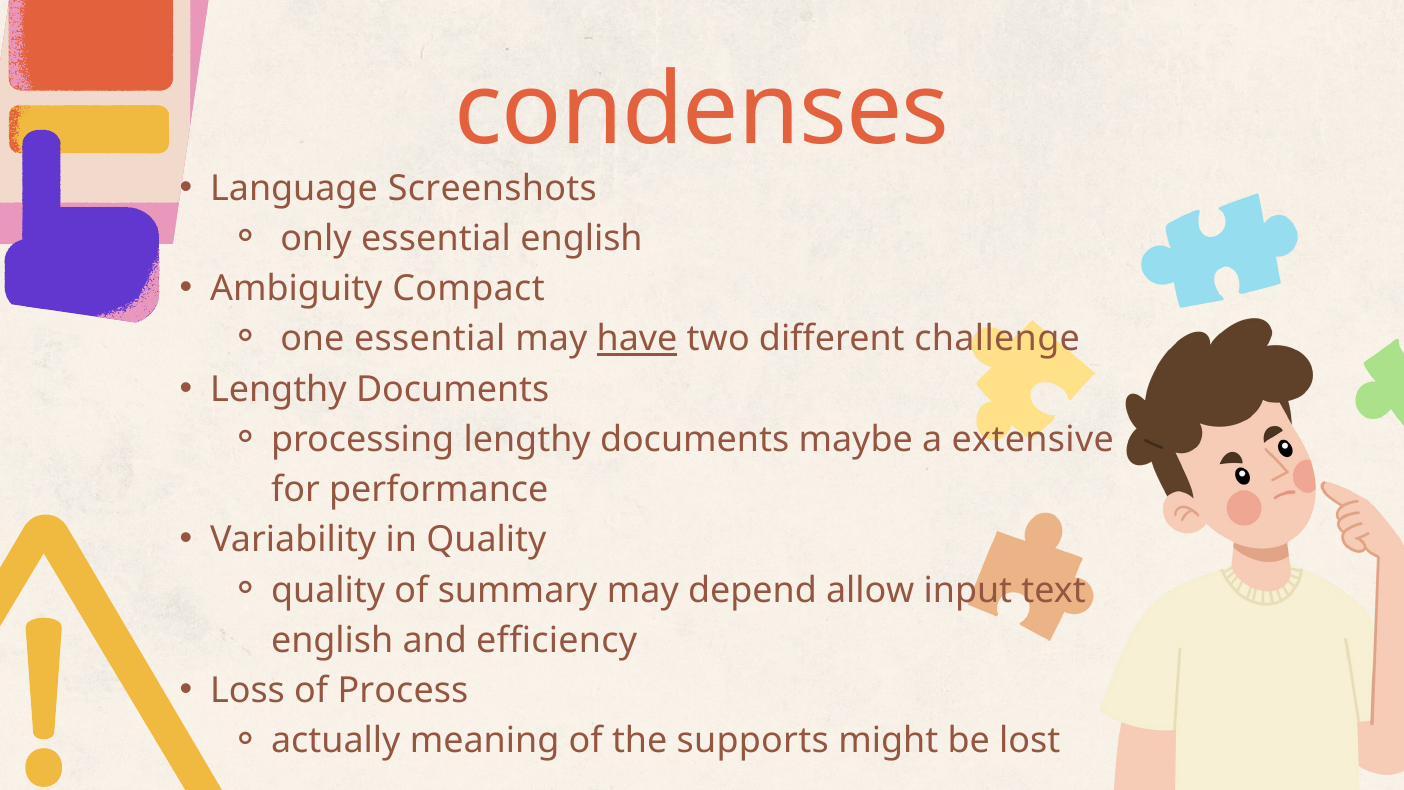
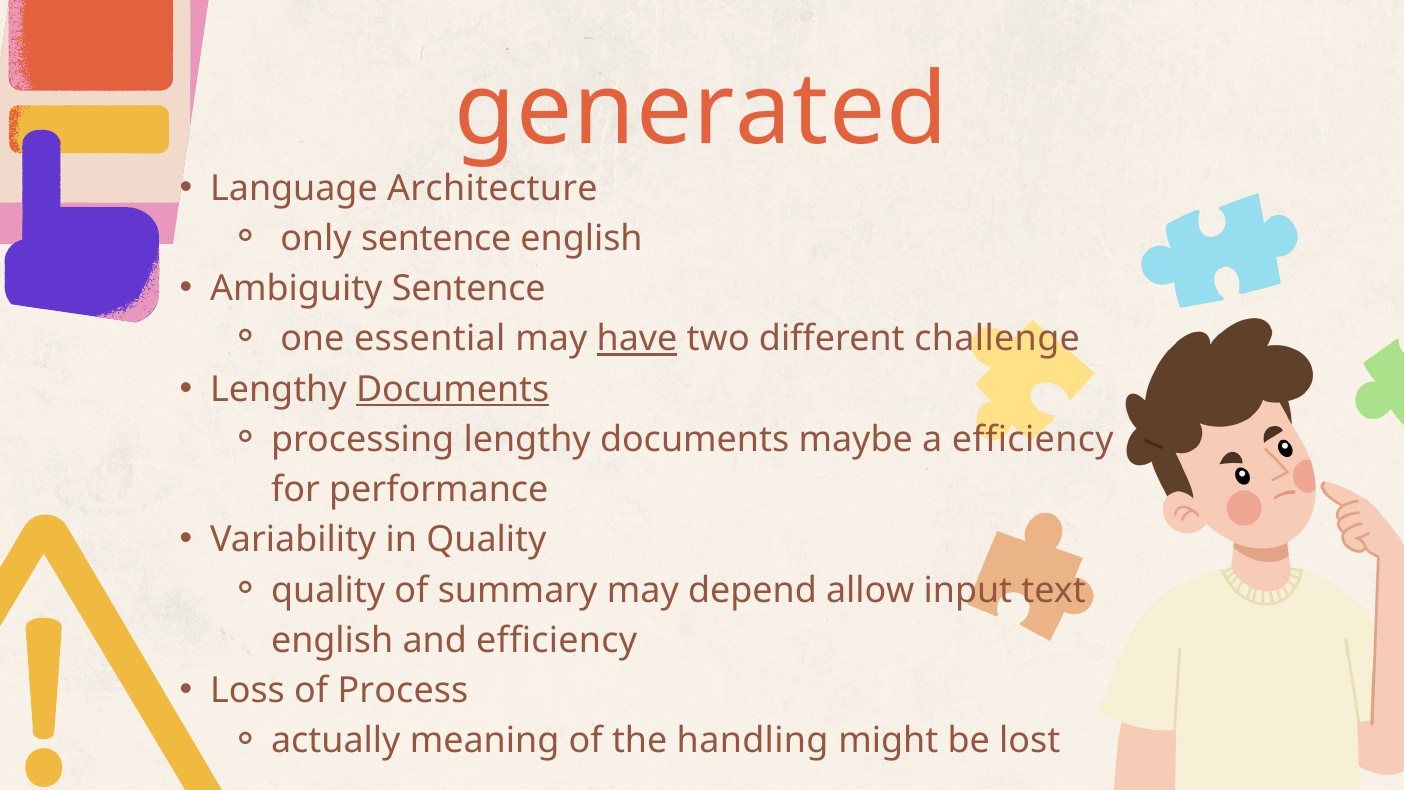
condenses: condenses -> generated
Screenshots: Screenshots -> Architecture
only essential: essential -> sentence
Ambiguity Compact: Compact -> Sentence
Documents at (453, 389) underline: none -> present
a extensive: extensive -> efficiency
supports: supports -> handling
